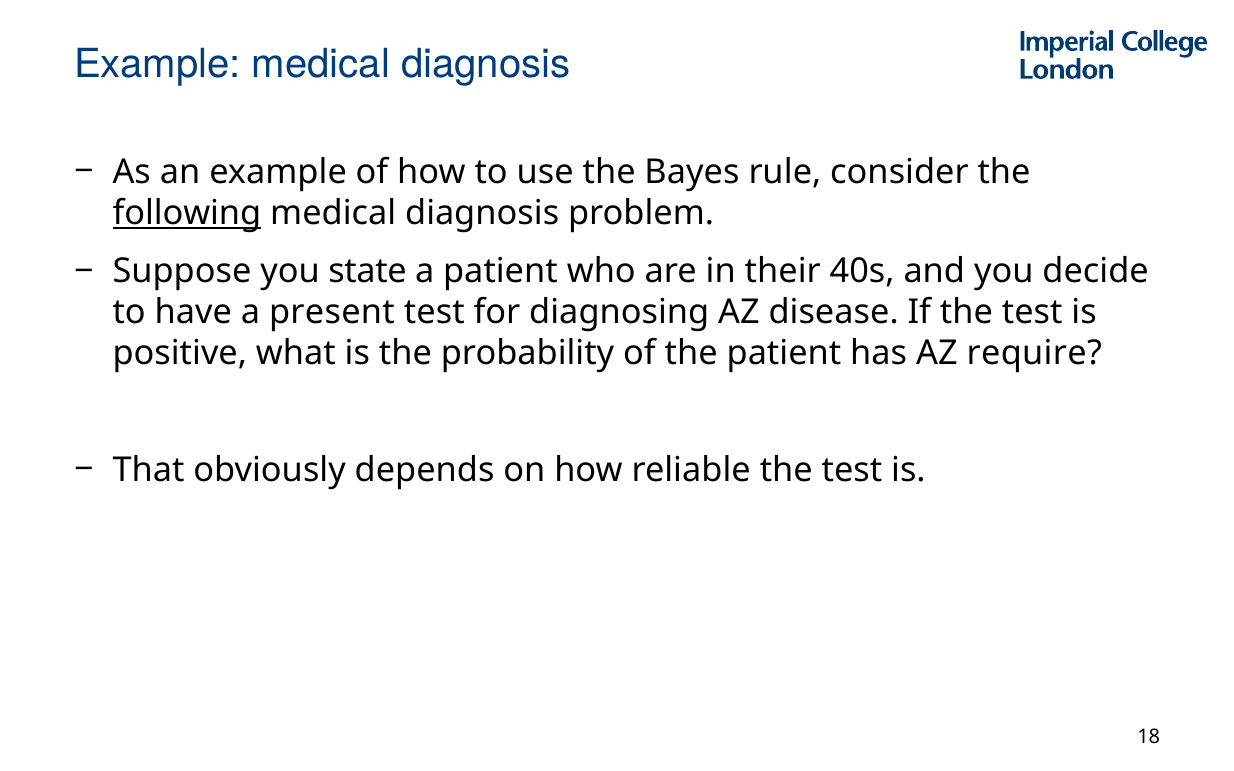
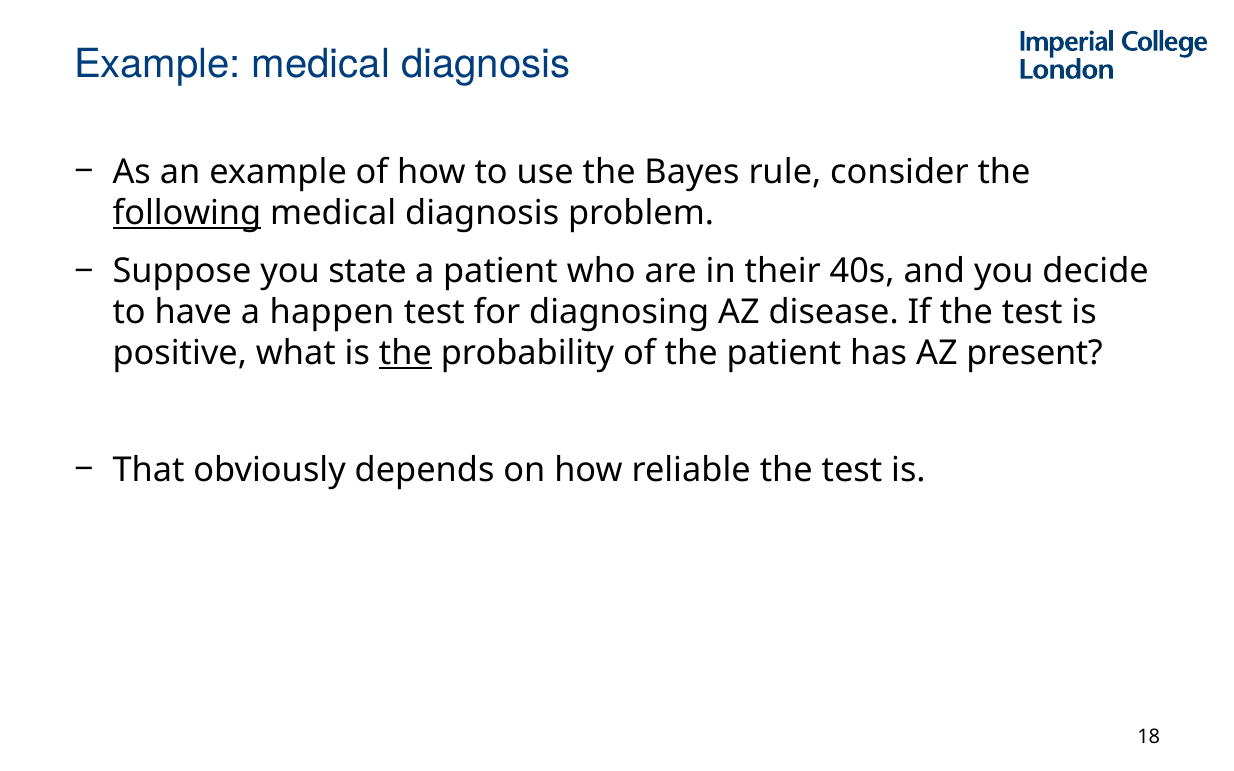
present: present -> happen
the at (405, 354) underline: none -> present
require: require -> present
